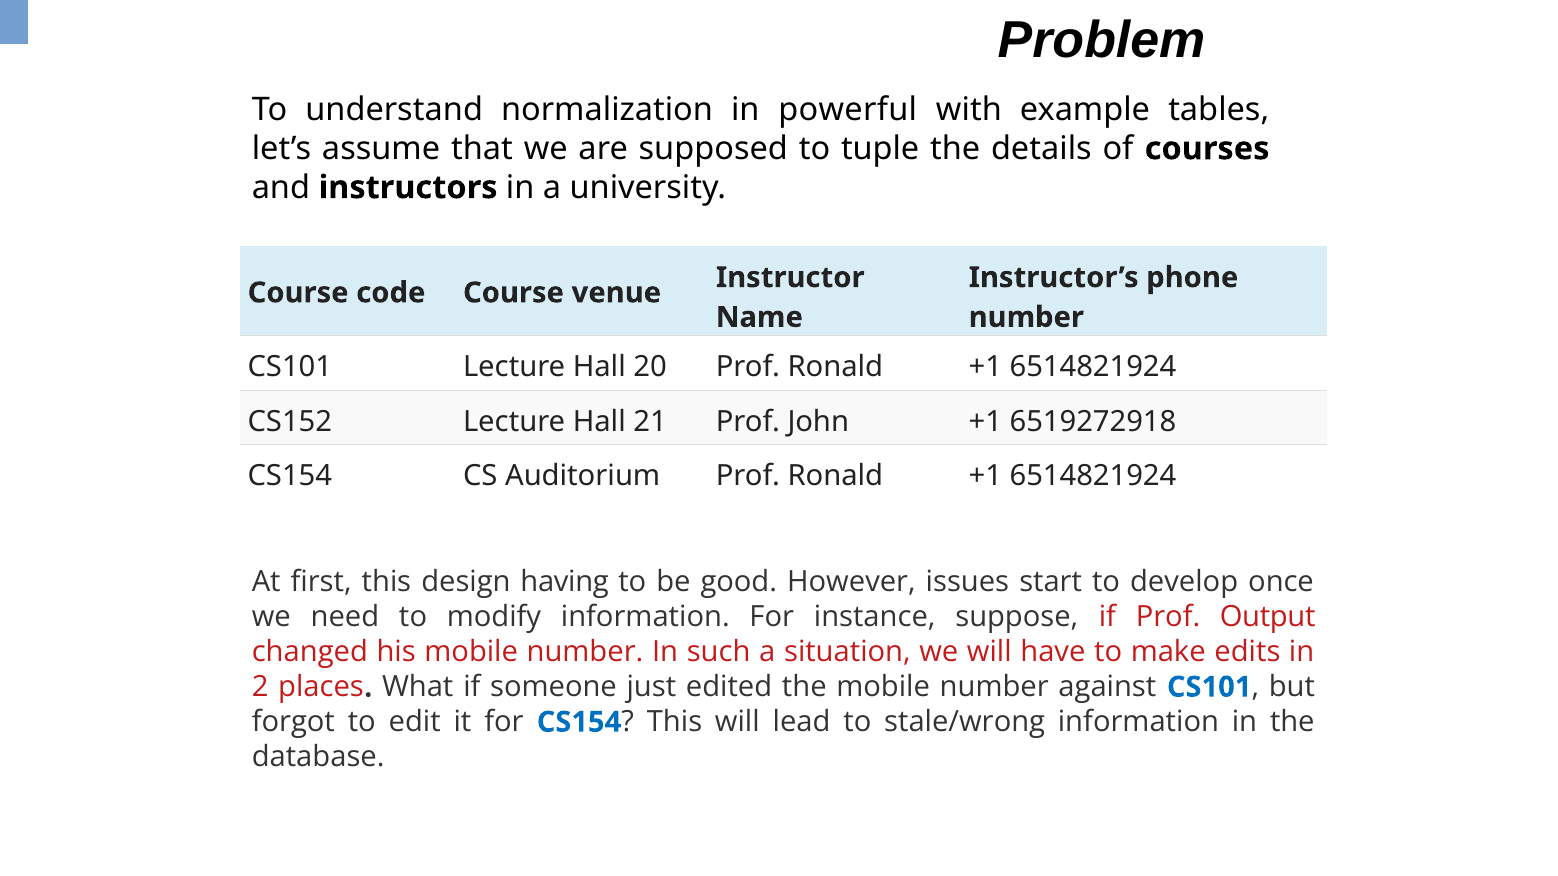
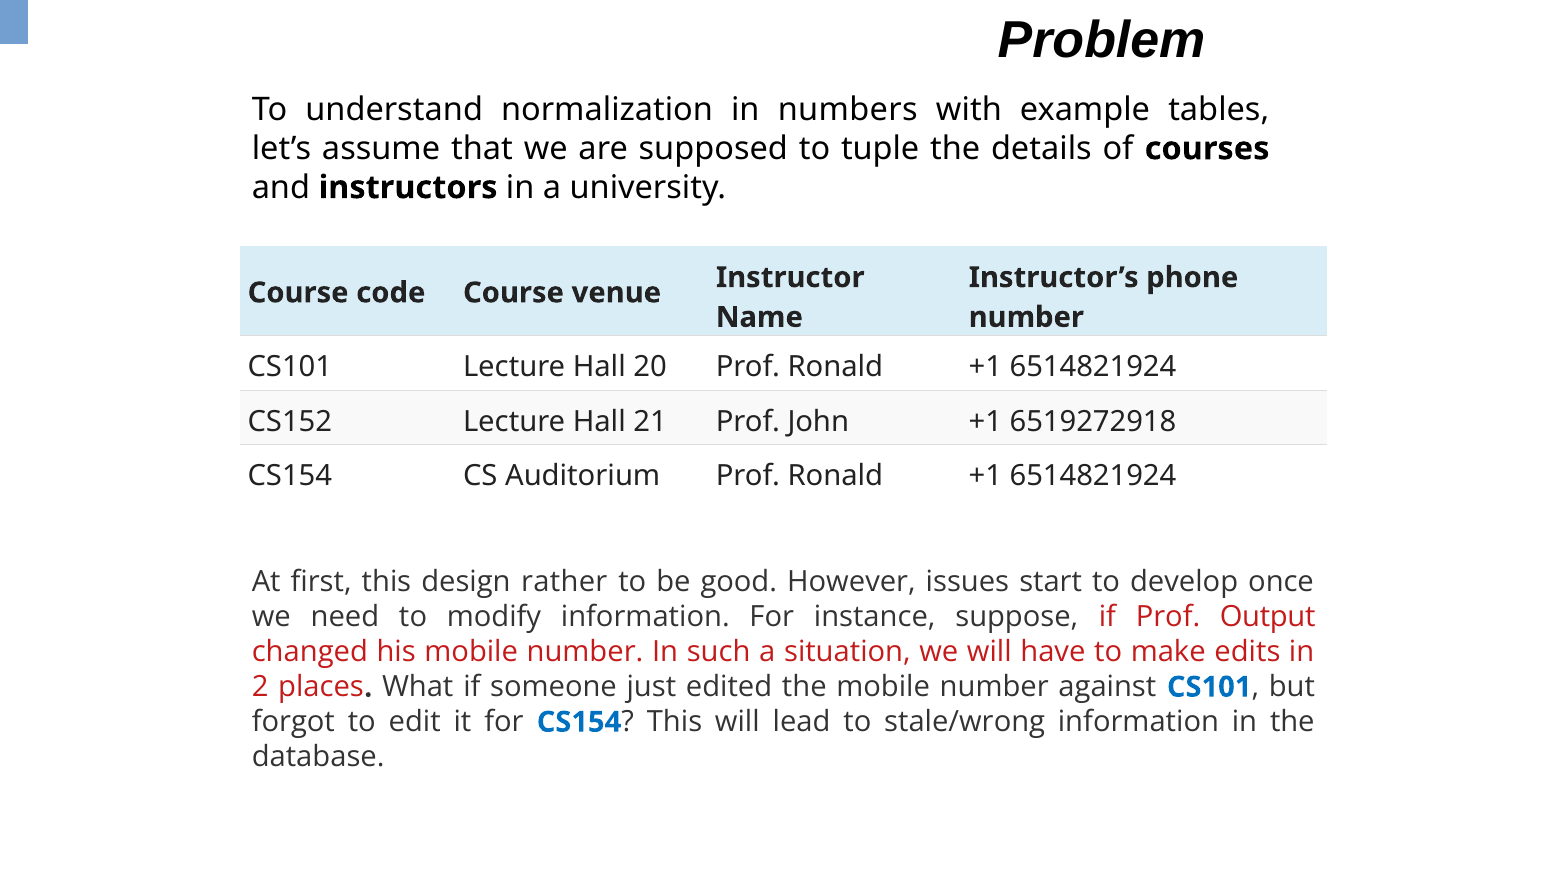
powerful: powerful -> numbers
having: having -> rather
